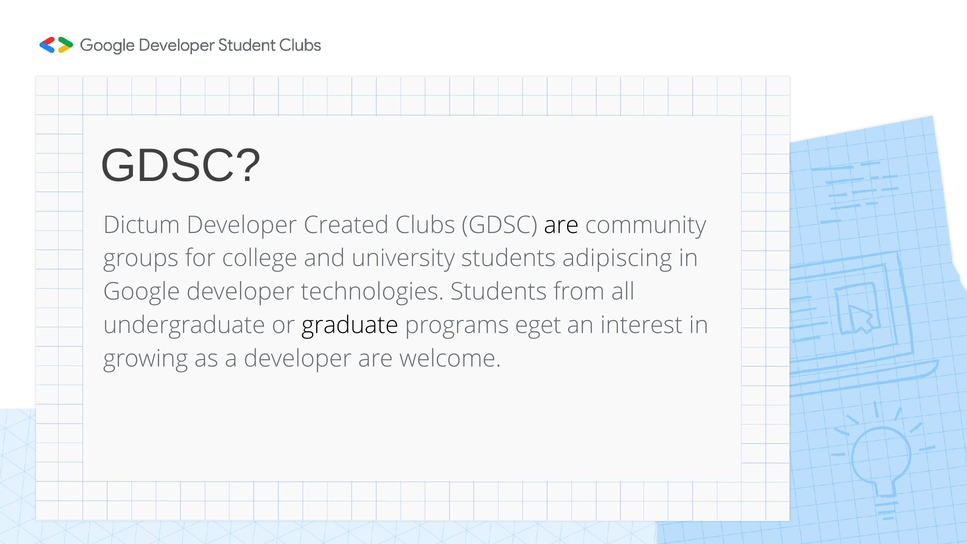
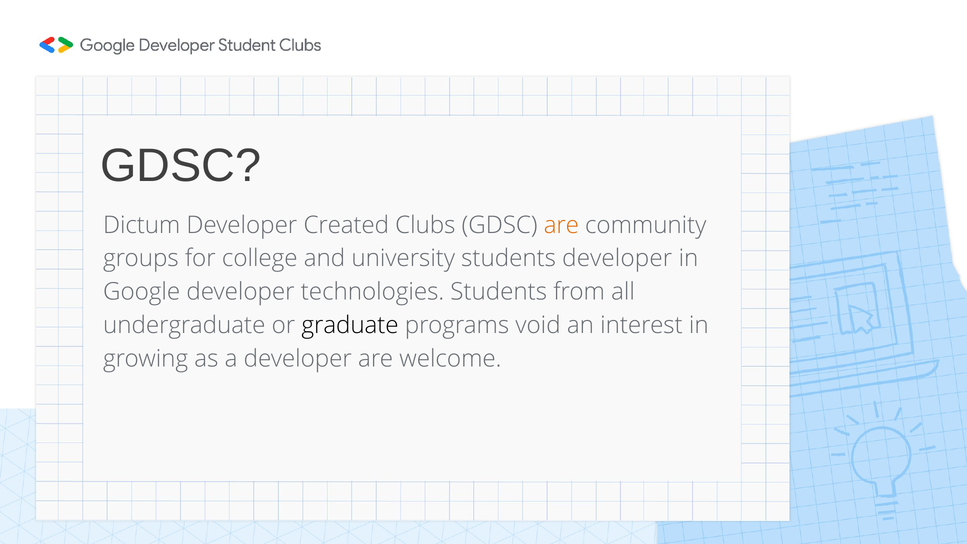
are at (561, 225) colour: black -> orange
students adipiscing: adipiscing -> developer
eget: eget -> void
